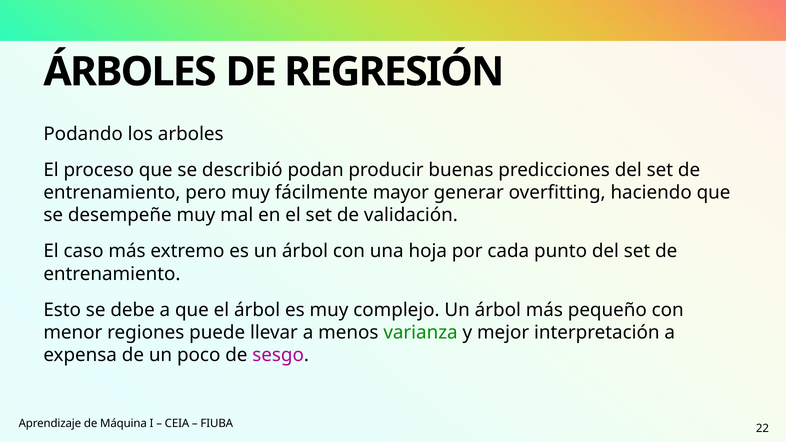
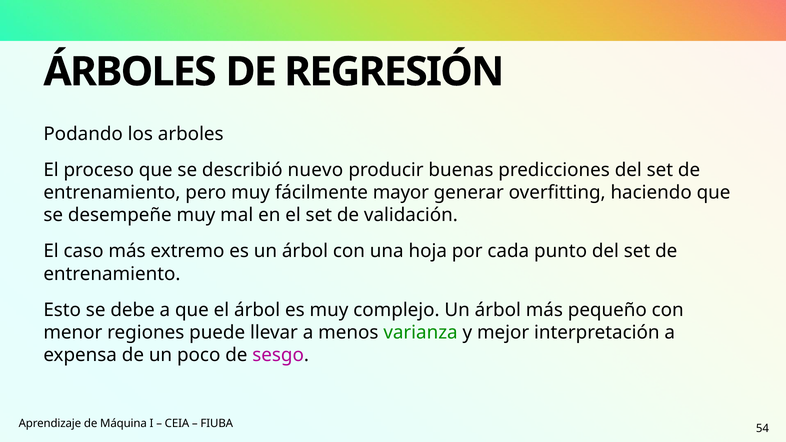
podan: podan -> nuevo
22: 22 -> 54
